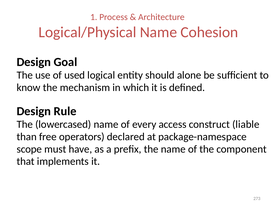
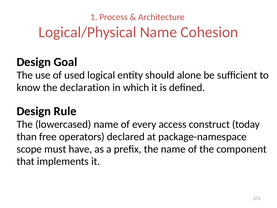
mechanism: mechanism -> declaration
liable: liable -> today
